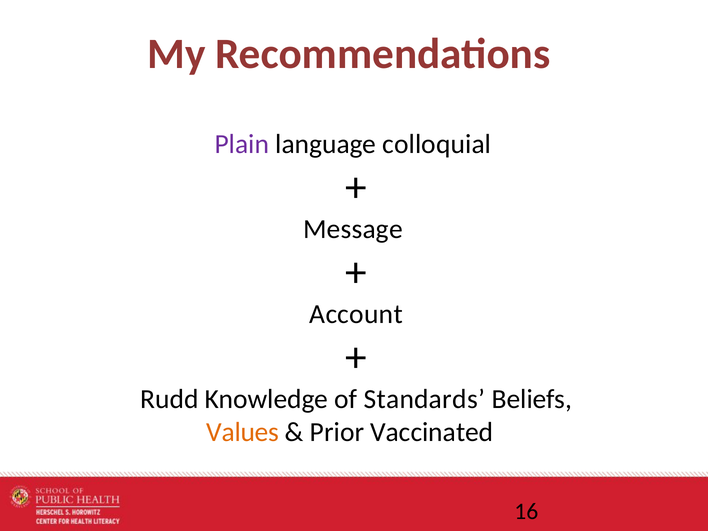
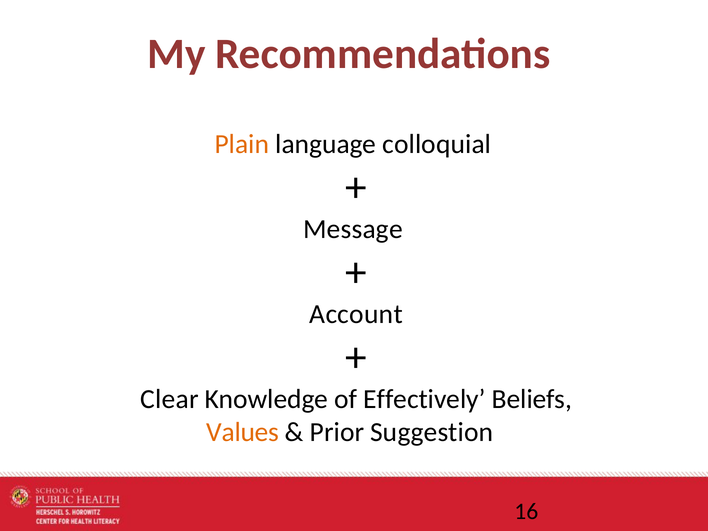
Plain colour: purple -> orange
Rudd: Rudd -> Clear
Standards: Standards -> Effectively
Vaccinated: Vaccinated -> Suggestion
